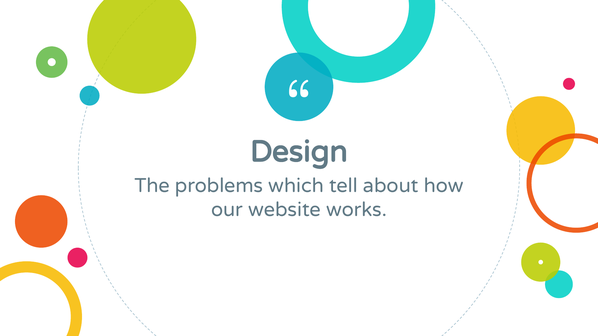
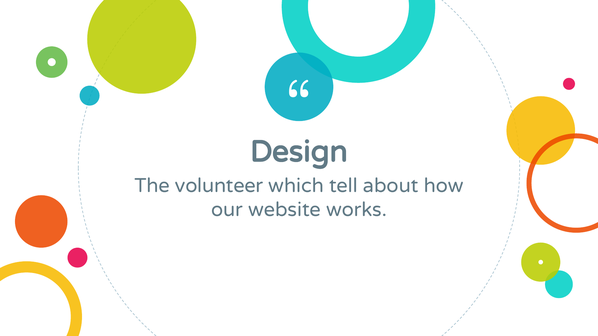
problems: problems -> volunteer
